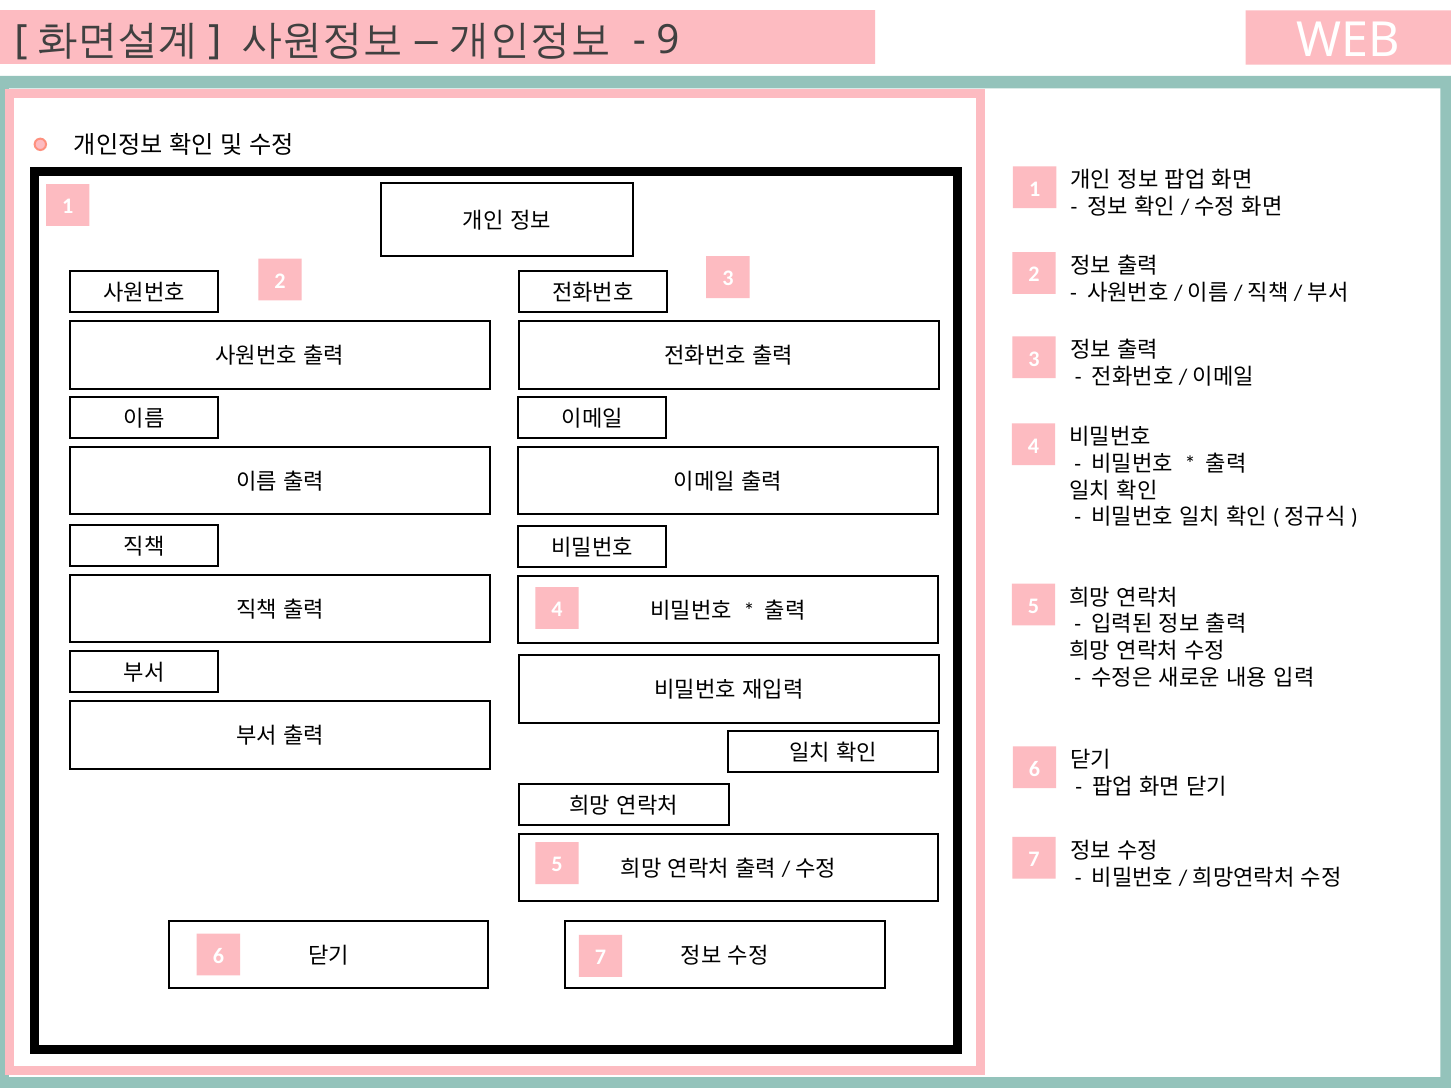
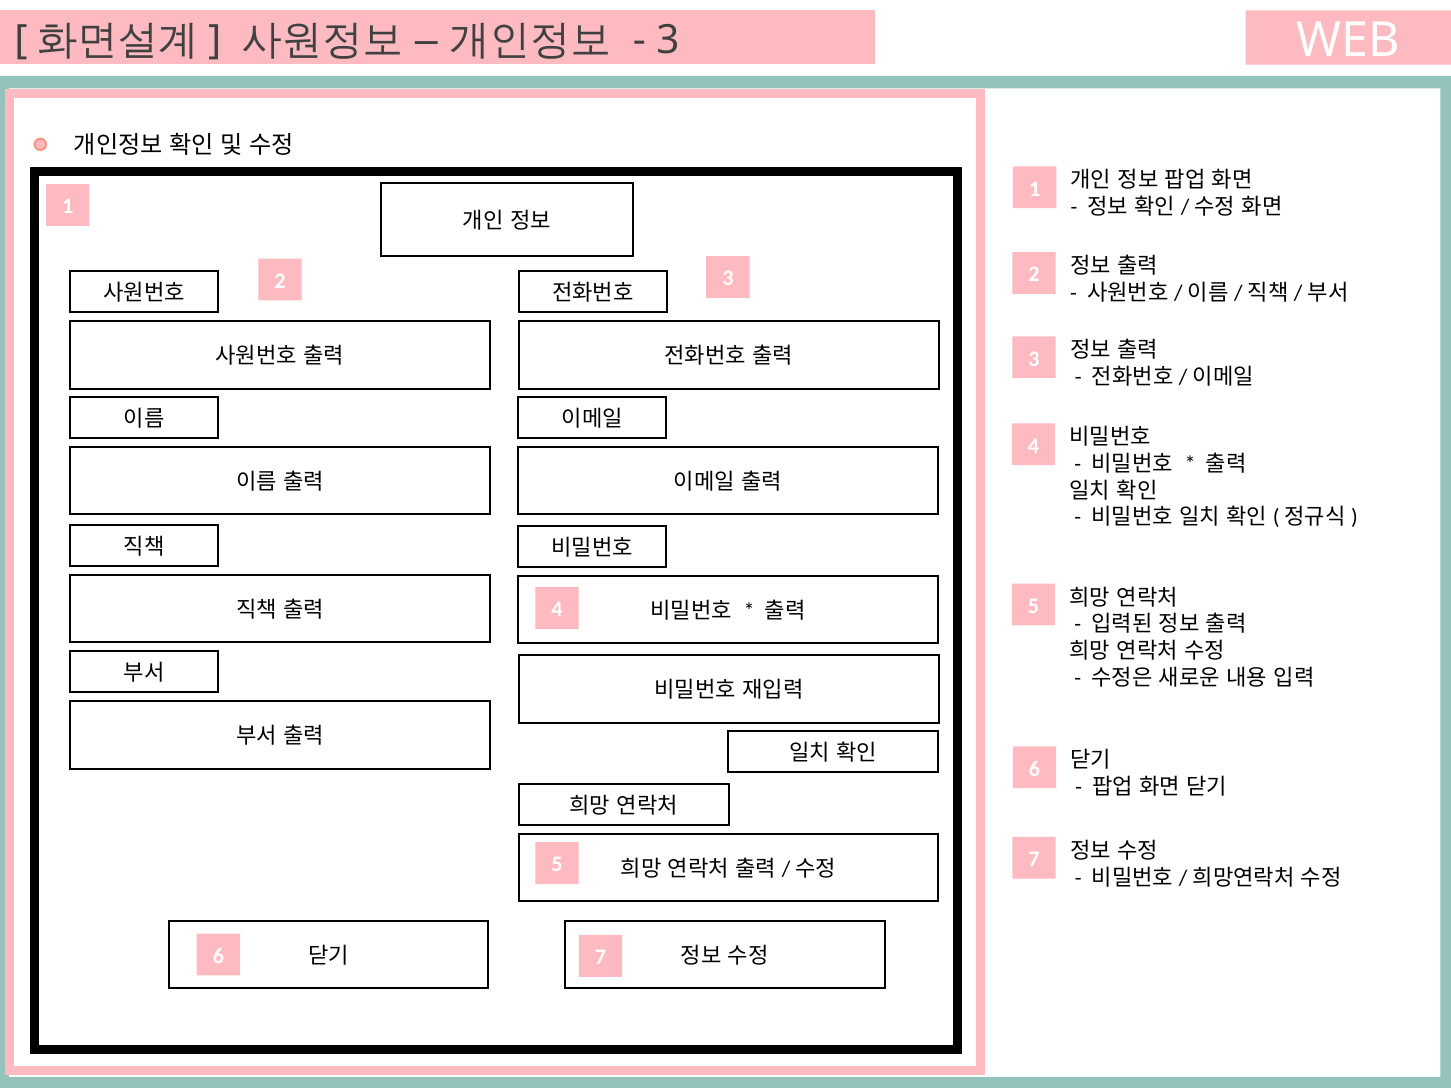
9 at (668, 40): 9 -> 3
